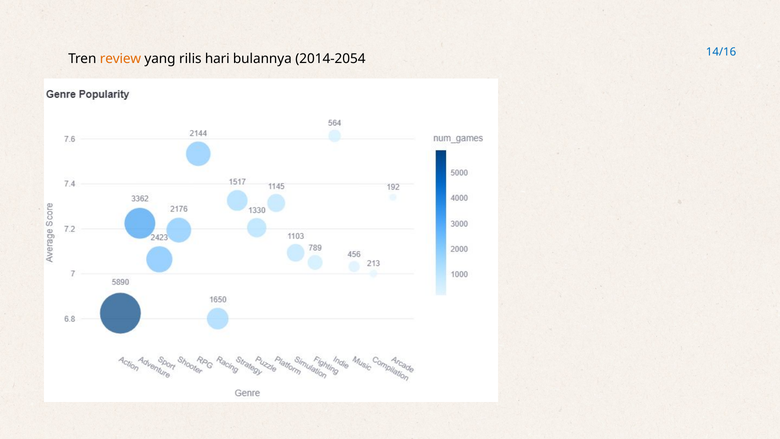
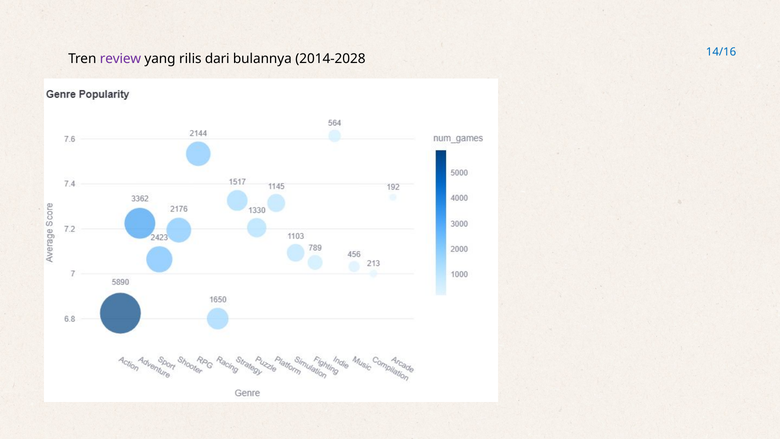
review colour: orange -> purple
hari: hari -> dari
2014-2054: 2014-2054 -> 2014-2028
